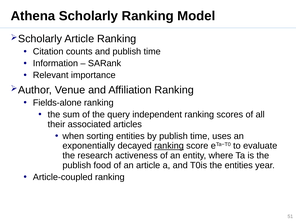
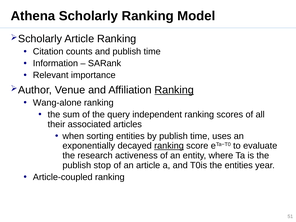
Ranking at (174, 90) underline: none -> present
Fields-alone: Fields-alone -> Wang-alone
food: food -> stop
